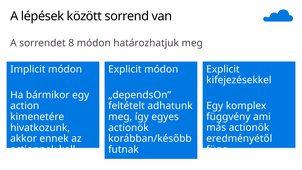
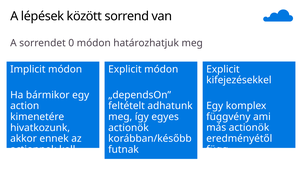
8: 8 -> 0
